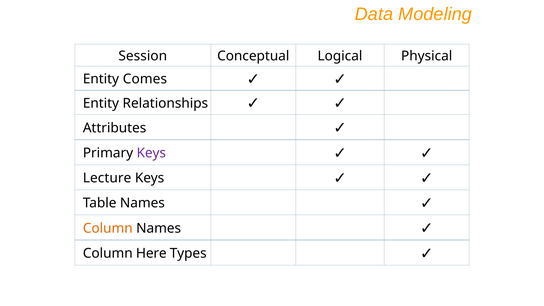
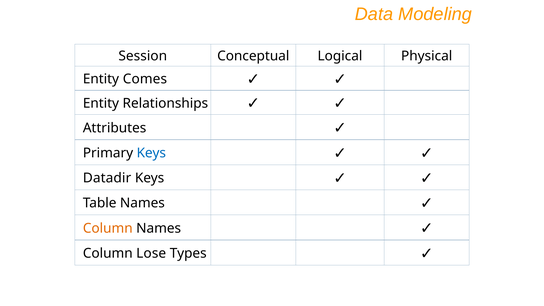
Keys at (151, 153) colour: purple -> blue
Lecture: Lecture -> Datadir
Here: Here -> Lose
